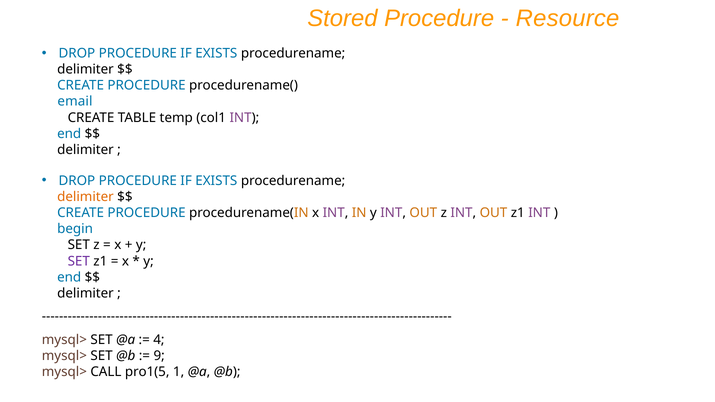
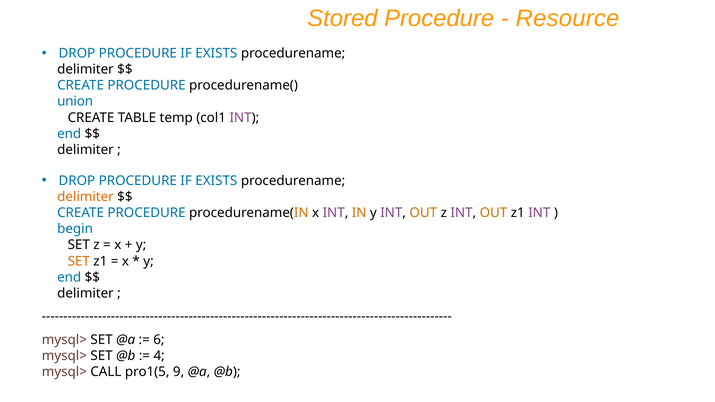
email: email -> union
SET at (79, 261) colour: purple -> orange
4: 4 -> 6
9: 9 -> 4
1: 1 -> 9
